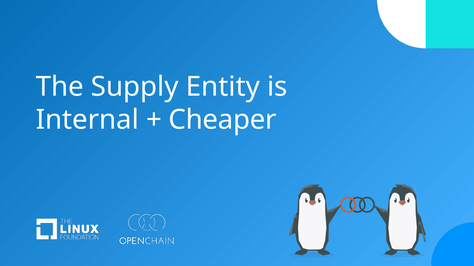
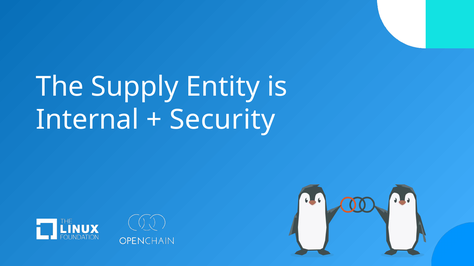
Cheaper: Cheaper -> Security
